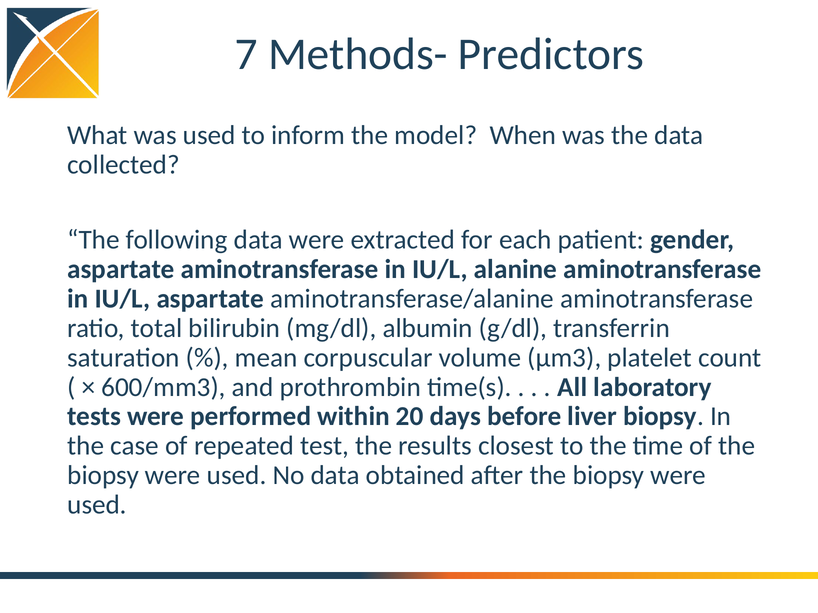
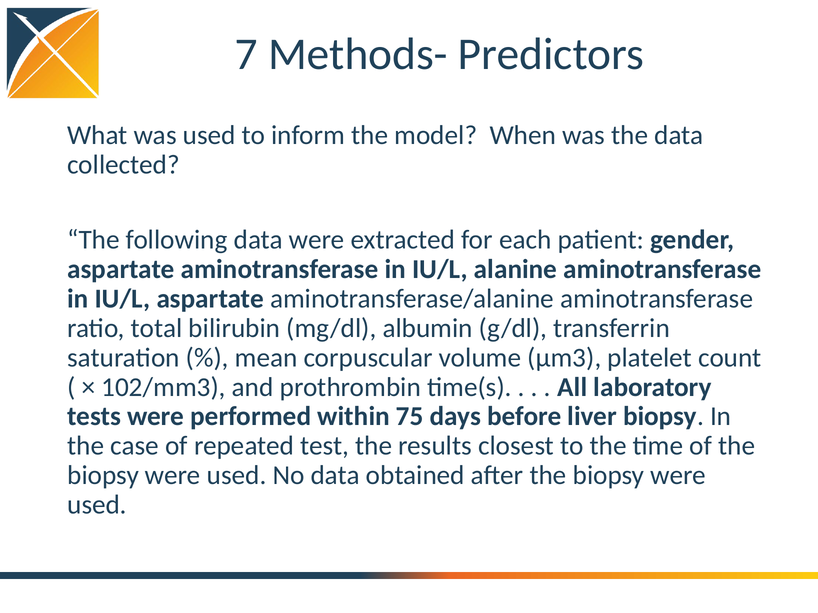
600/mm3: 600/mm3 -> 102/mm3
20: 20 -> 75
